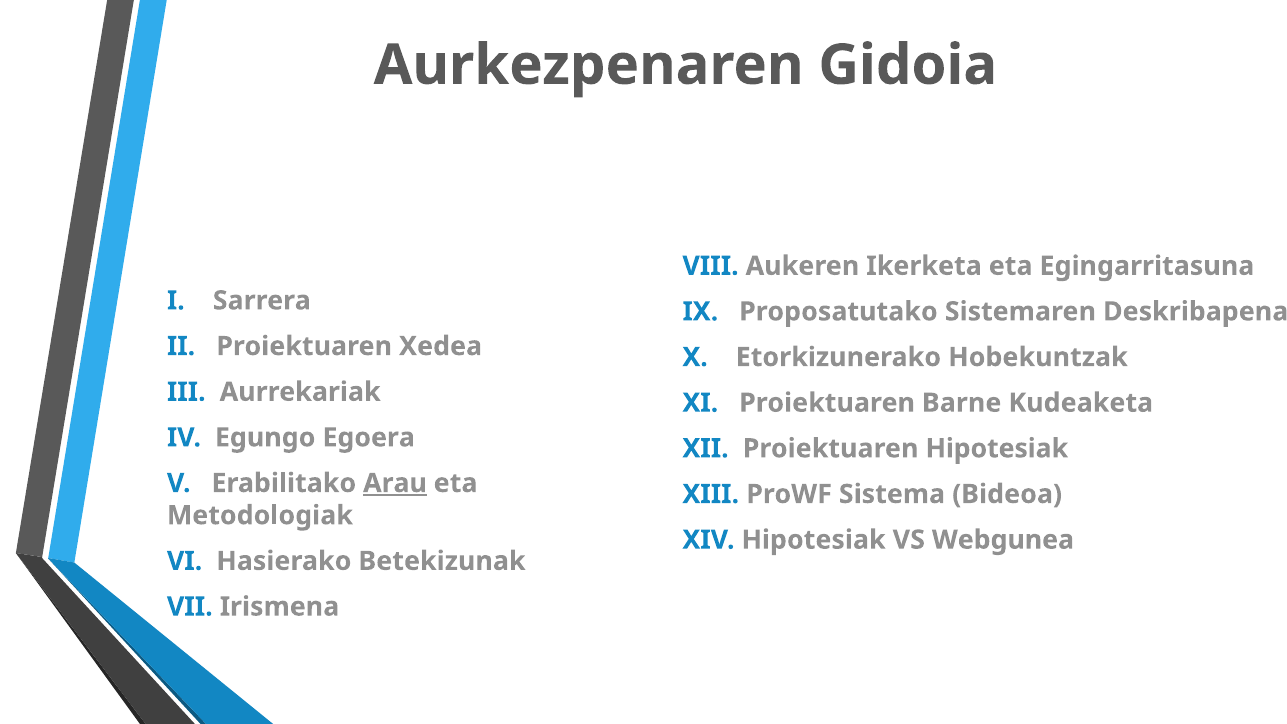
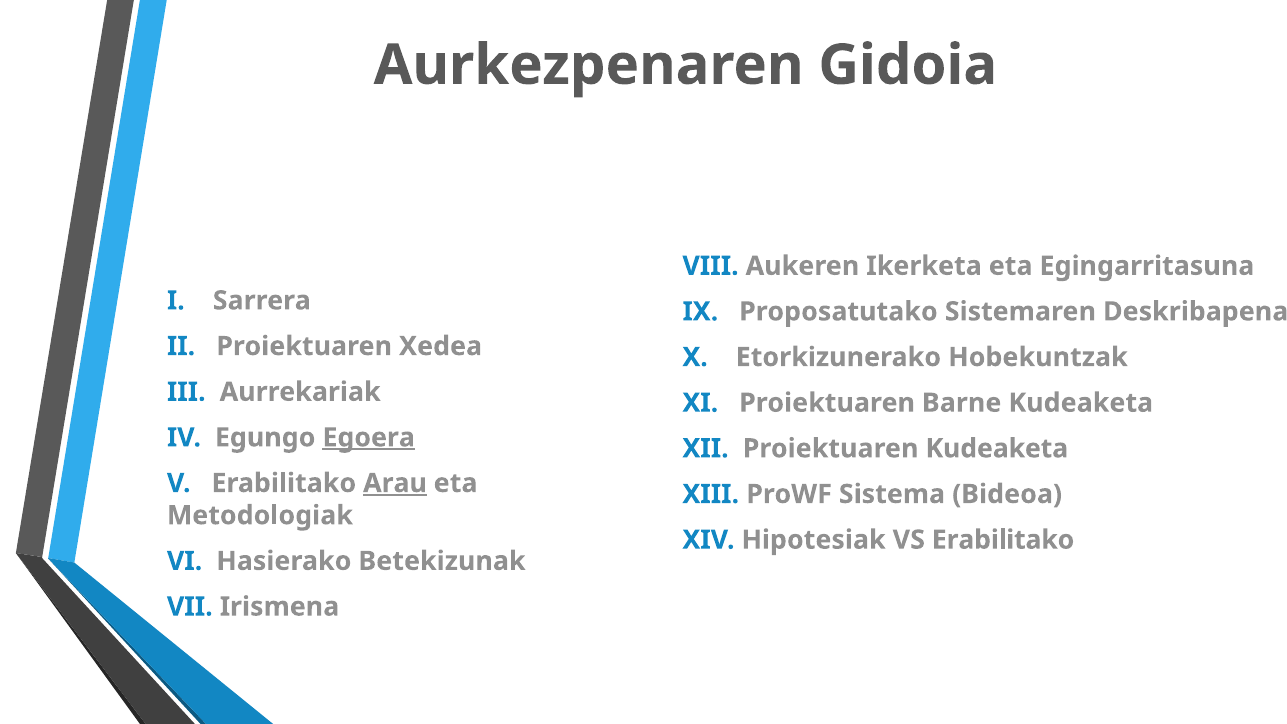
Egoera underline: none -> present
Proiektuaren Hipotesiak: Hipotesiak -> Kudeaketa
VS Webgunea: Webgunea -> Erabilitako
